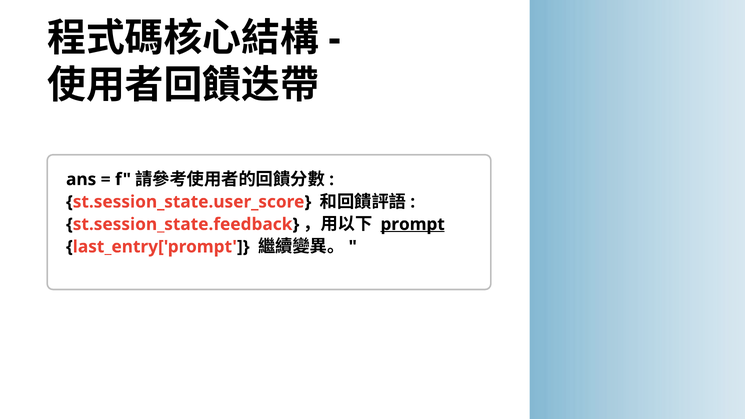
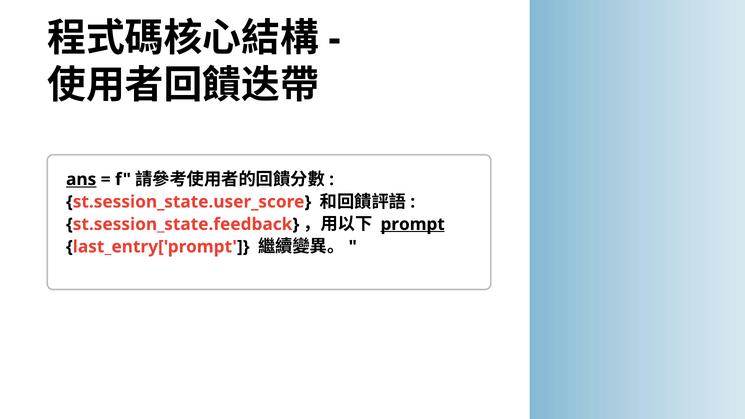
ans underline: none -> present
